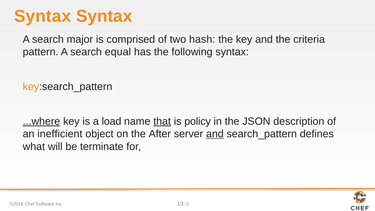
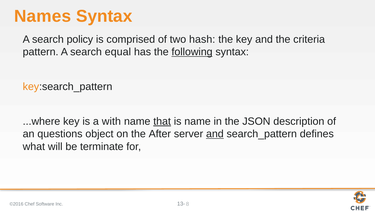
Syntax at (43, 16): Syntax -> Names
major: major -> policy
following underline: none -> present
...where underline: present -> none
load: load -> with
is policy: policy -> name
inefficient: inefficient -> questions
